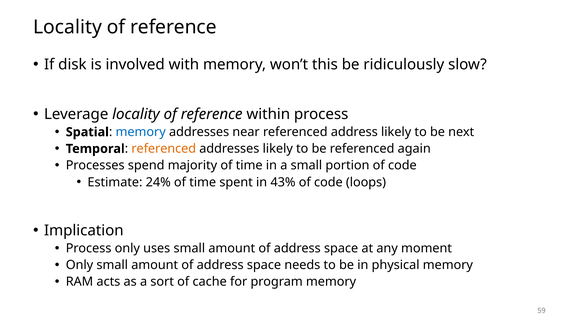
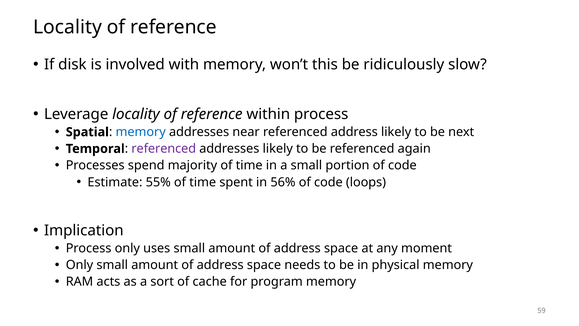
referenced at (164, 149) colour: orange -> purple
24%: 24% -> 55%
43%: 43% -> 56%
